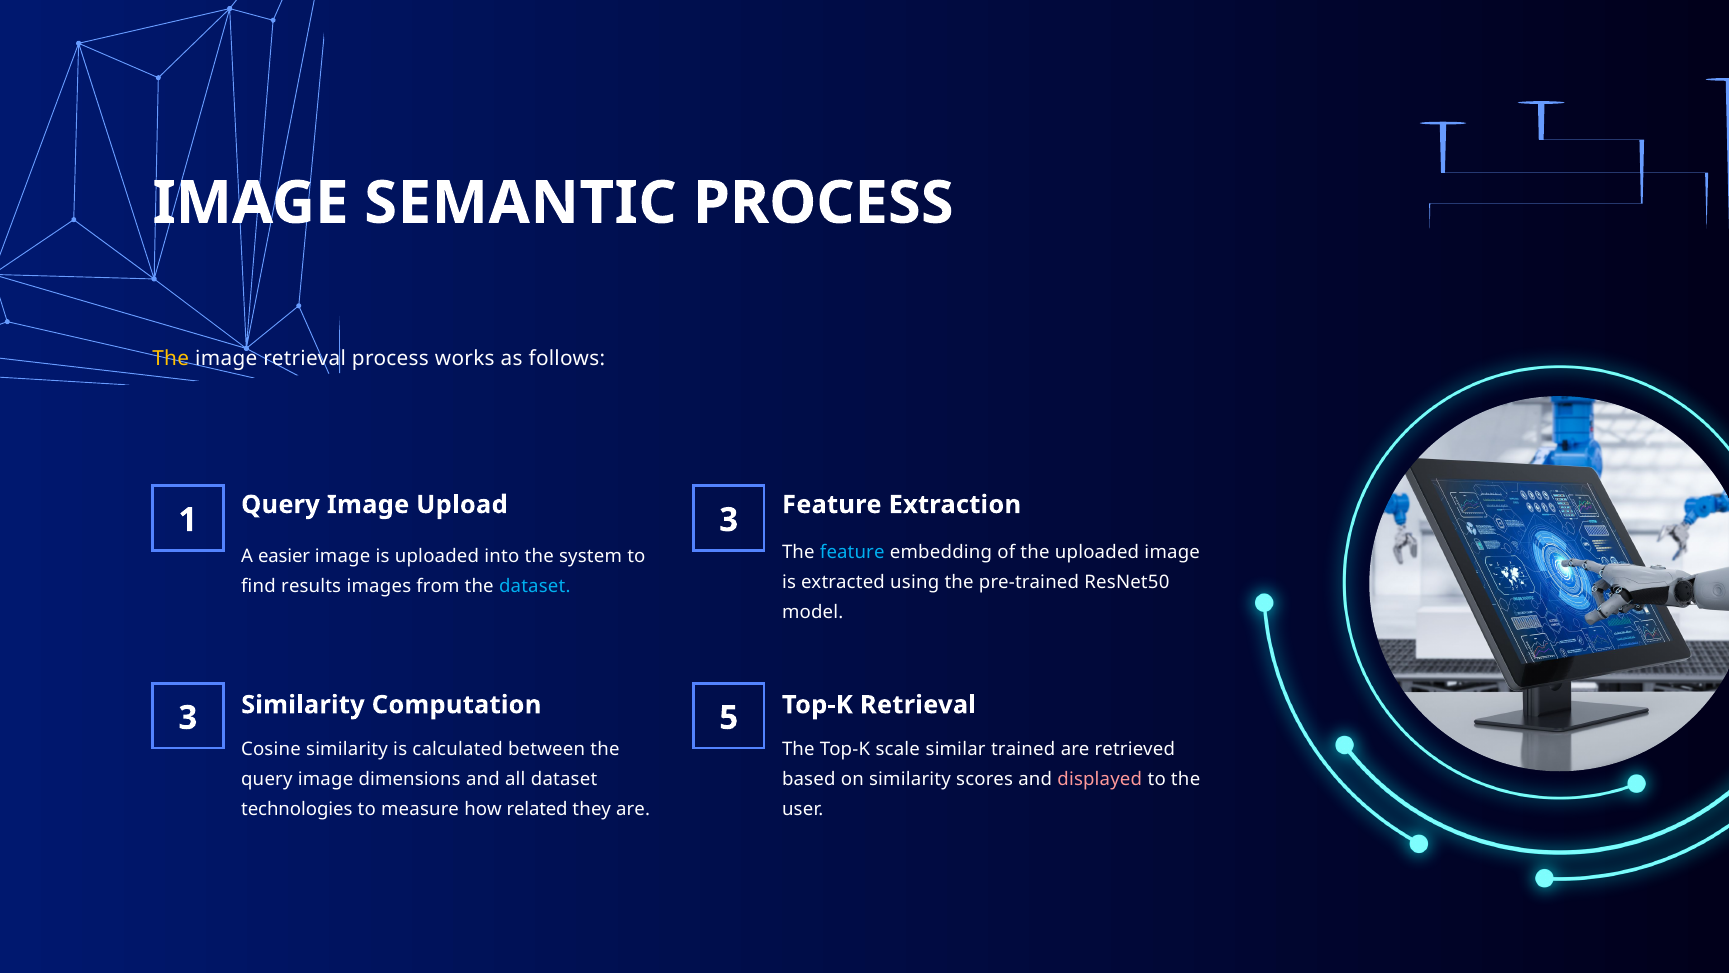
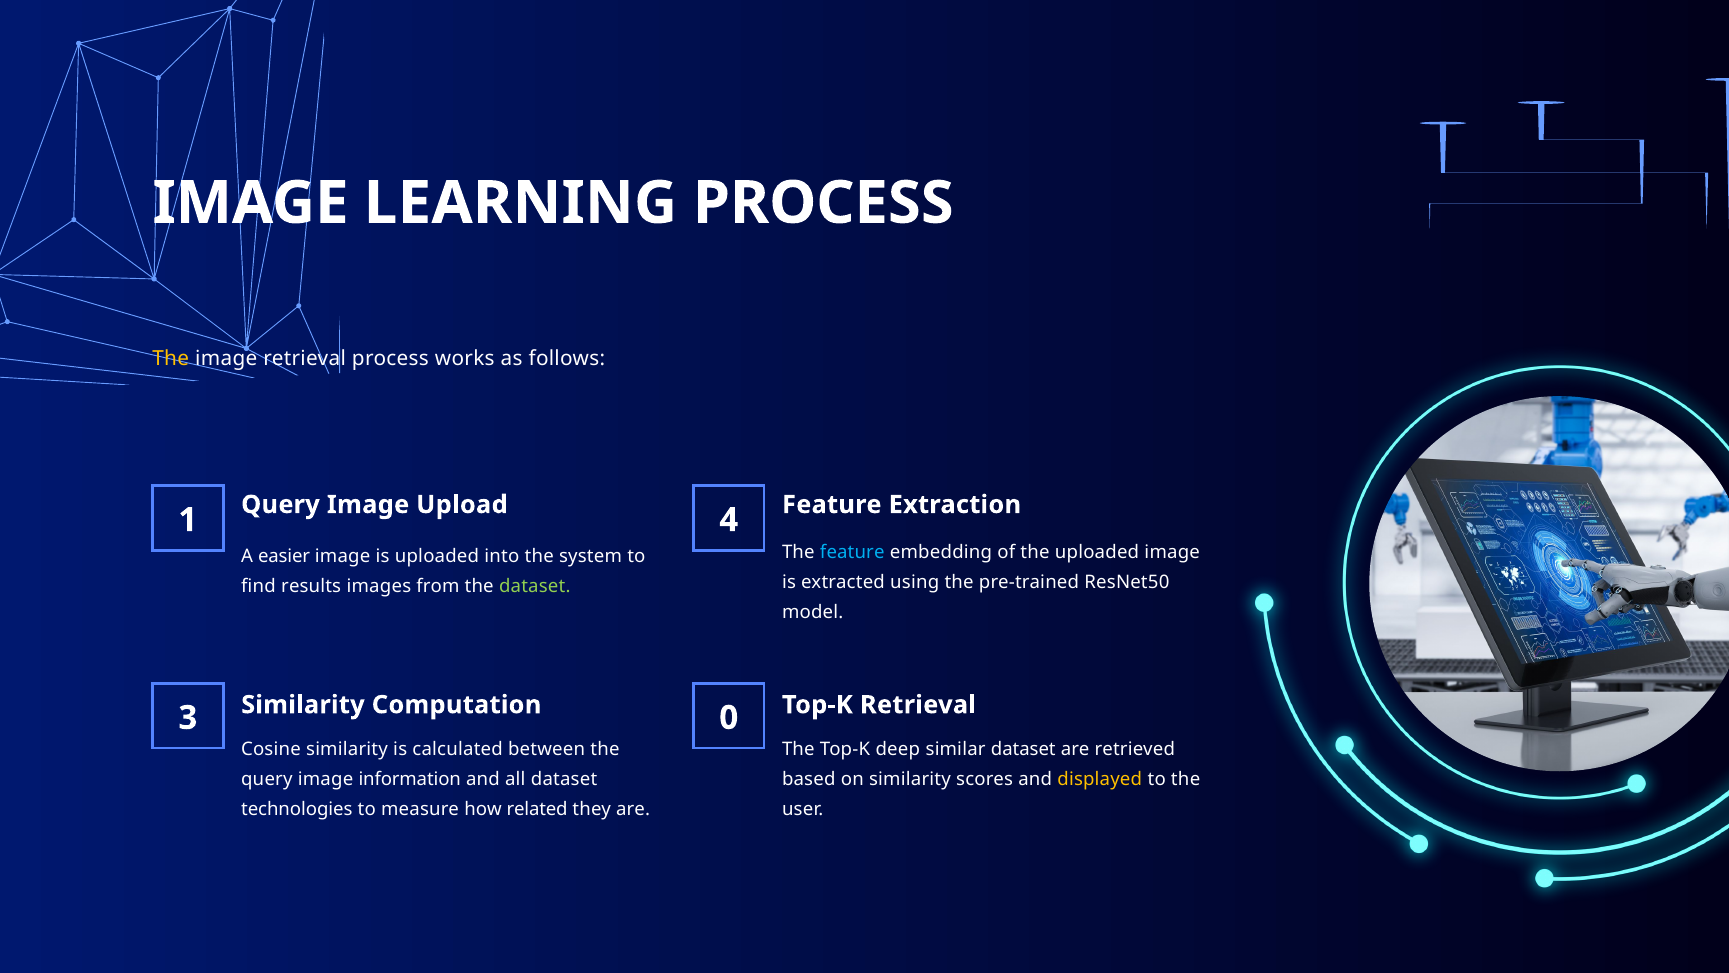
SEMANTIC: SEMANTIC -> LEARNING
1 3: 3 -> 4
dataset at (535, 586) colour: light blue -> light green
5: 5 -> 0
scale: scale -> deep
similar trained: trained -> dataset
dimensions: dimensions -> information
displayed colour: pink -> yellow
